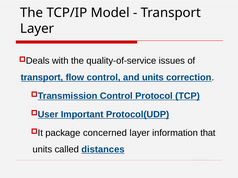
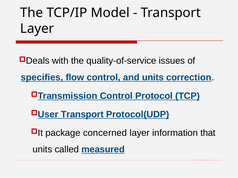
transport at (42, 78): transport -> specifies
Important at (82, 115): Important -> Transport
distances: distances -> measured
